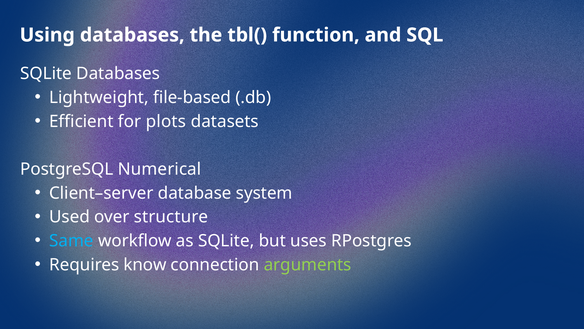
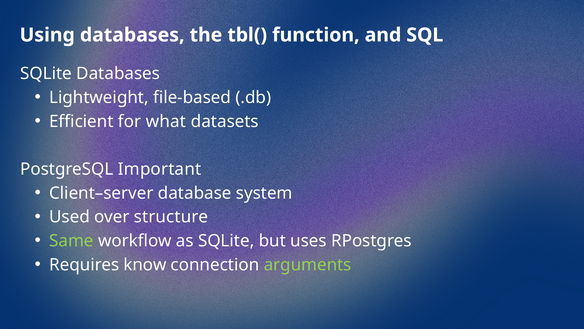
plots: plots -> what
Numerical: Numerical -> Important
Same colour: light blue -> light green
